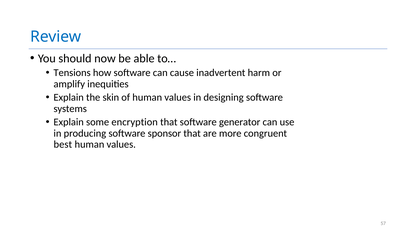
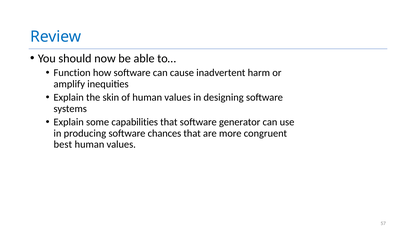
Tensions: Tensions -> Function
encryption: encryption -> capabilities
sponsor: sponsor -> chances
